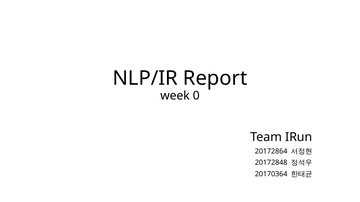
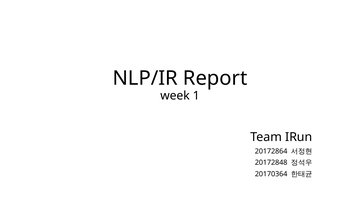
0: 0 -> 1
